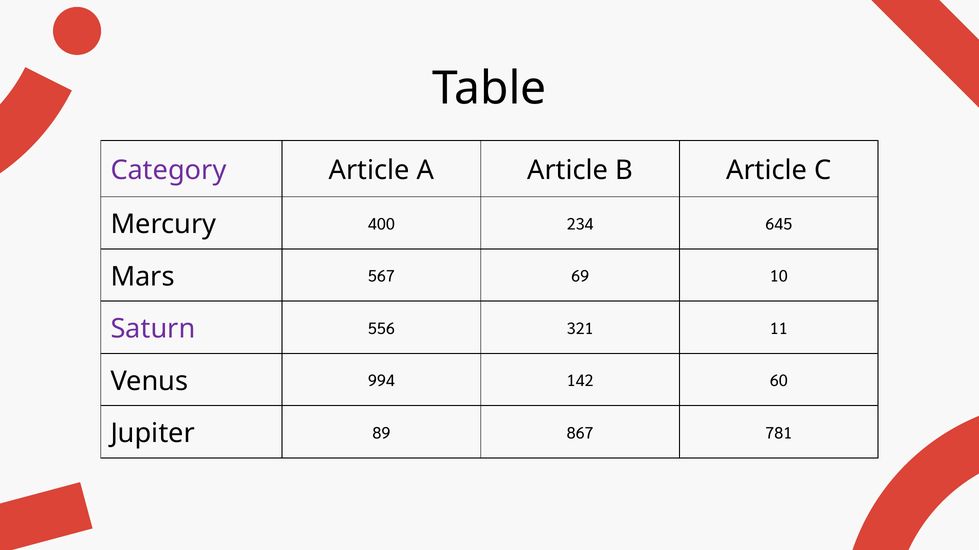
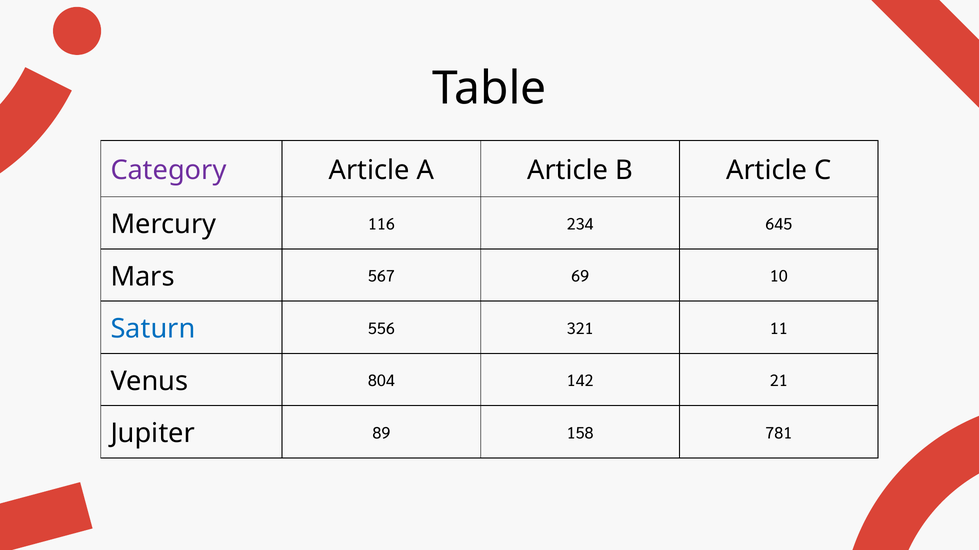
400: 400 -> 116
Saturn colour: purple -> blue
994: 994 -> 804
60: 60 -> 21
867: 867 -> 158
